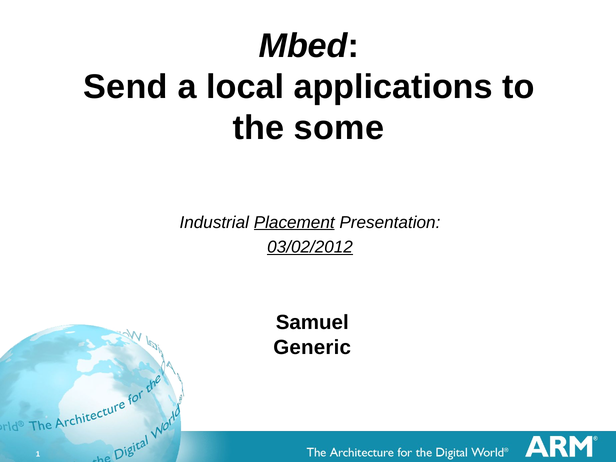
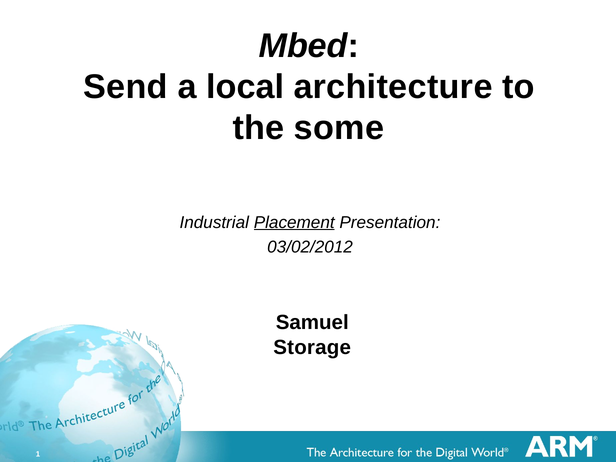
applications: applications -> architecture
03/02/2012 underline: present -> none
Generic: Generic -> Storage
